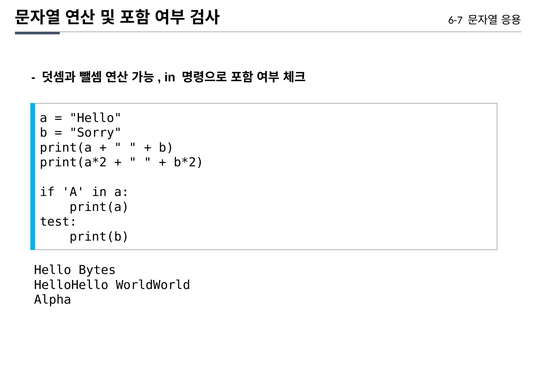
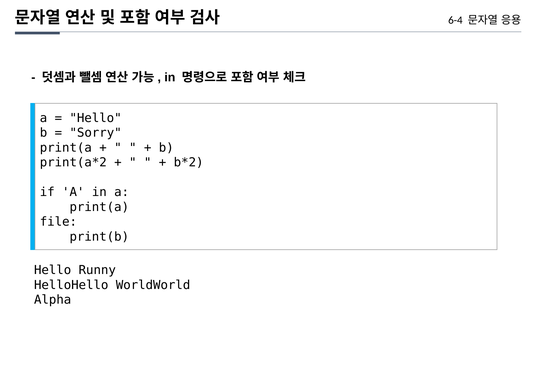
6-7: 6-7 -> 6-4
test: test -> file
Bytes: Bytes -> Runny
